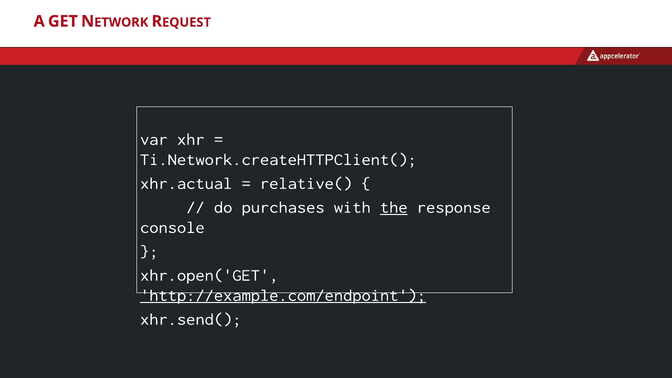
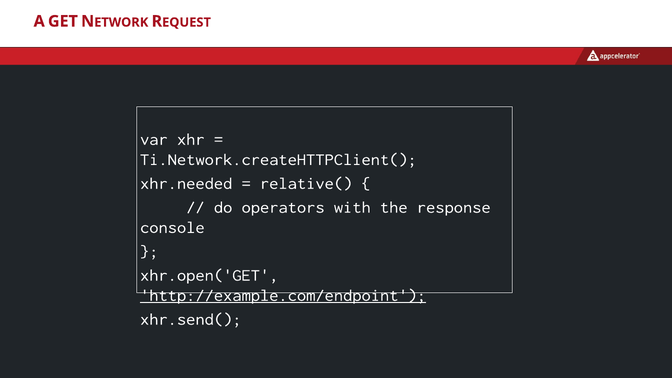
xhr.actual: xhr.actual -> xhr.needed
purchases: purchases -> operators
the underline: present -> none
